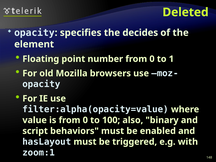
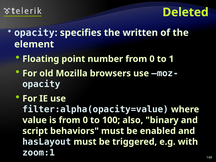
decides: decides -> written
